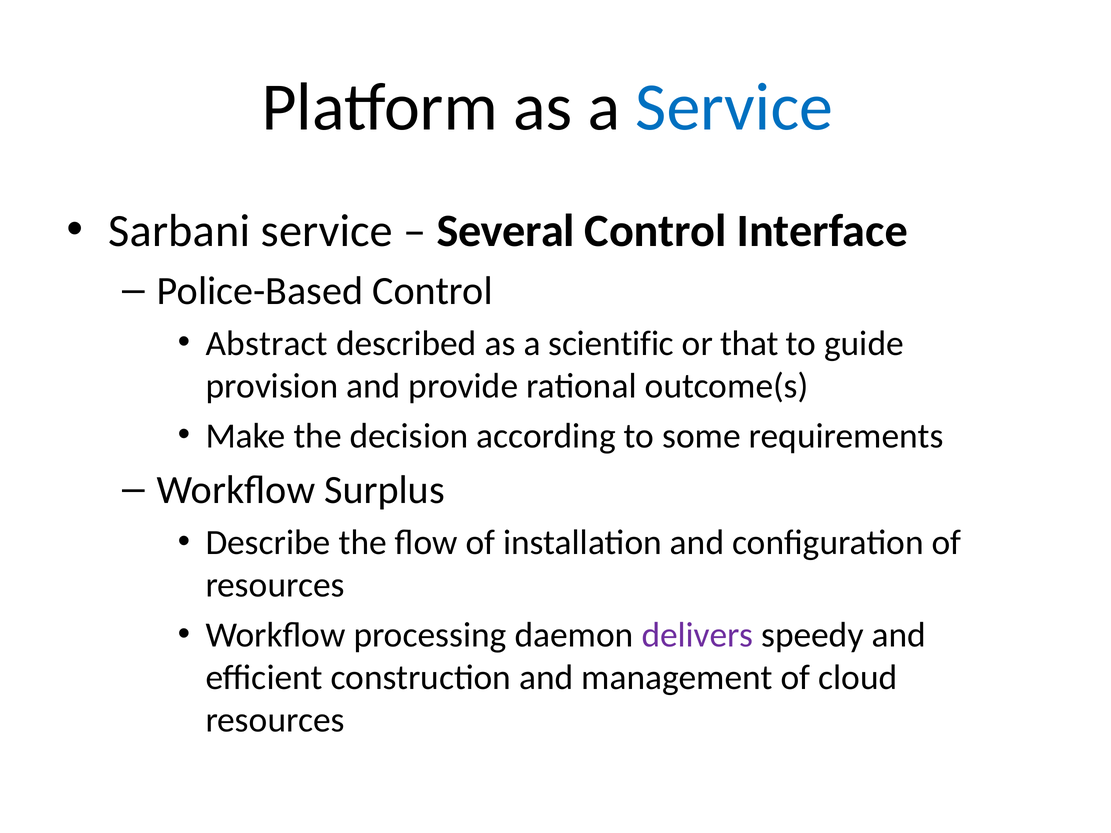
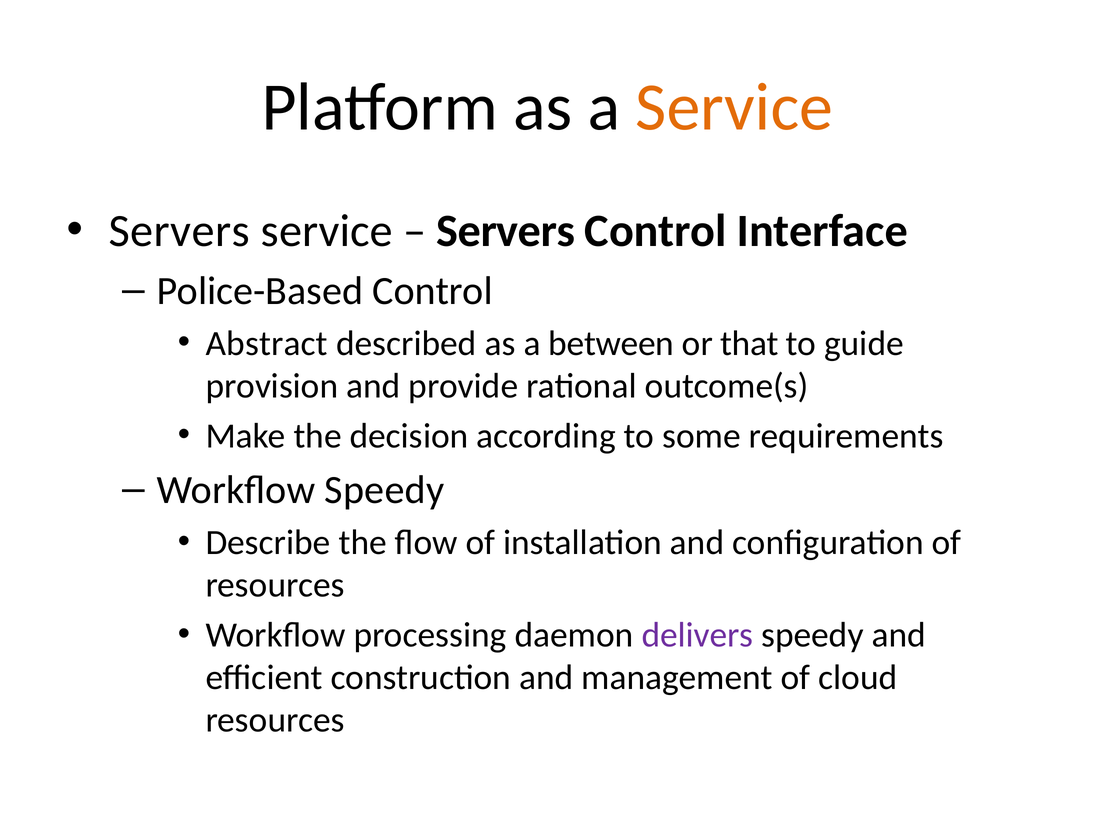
Service at (734, 108) colour: blue -> orange
Sarbani at (179, 231): Sarbani -> Servers
Several at (506, 231): Several -> Servers
scientific: scientific -> between
Workflow Surplus: Surplus -> Speedy
